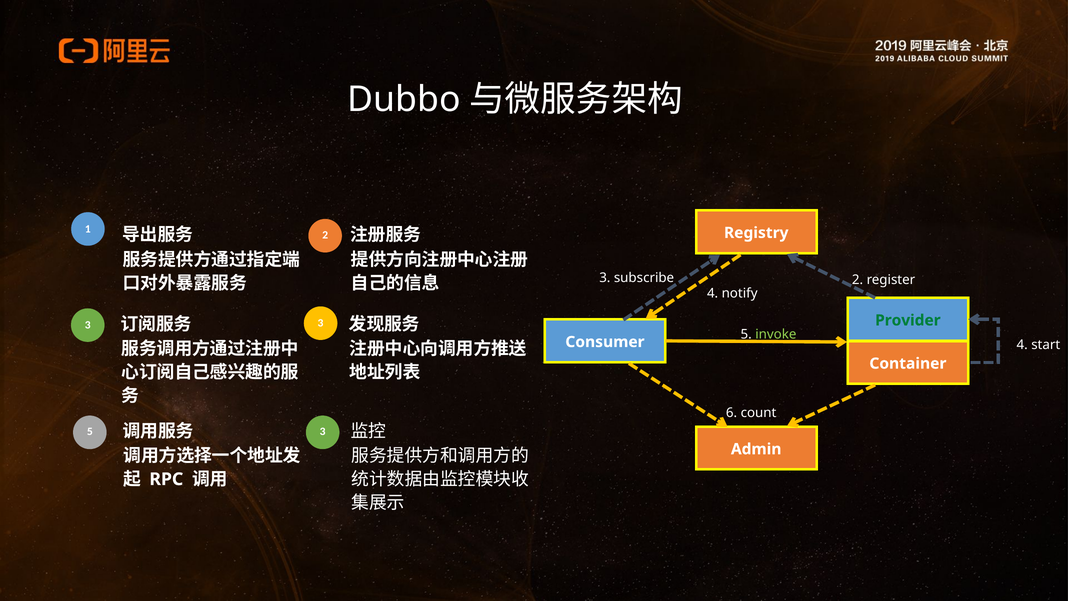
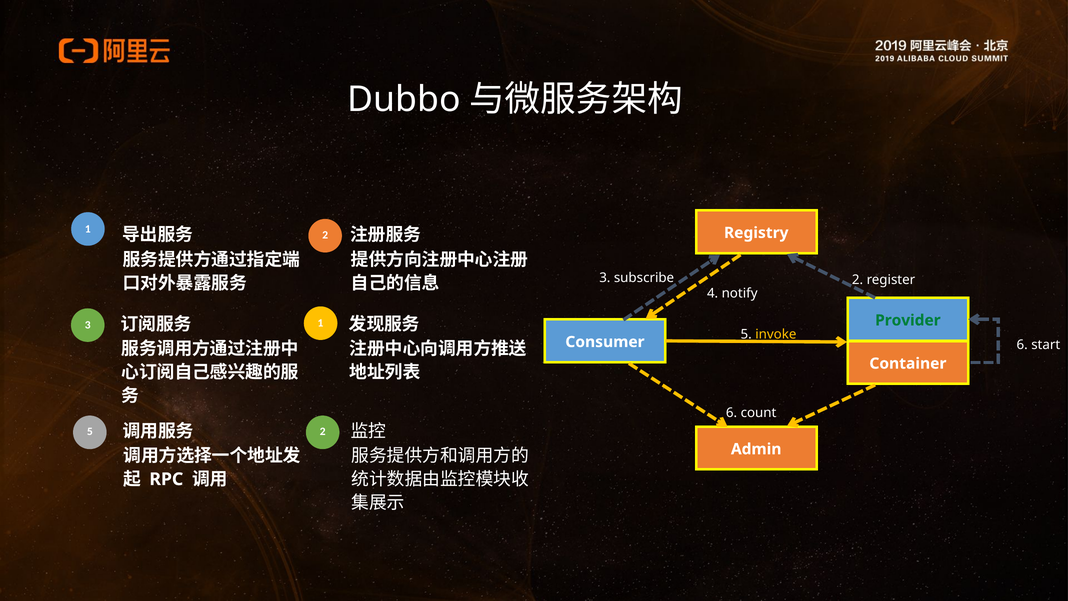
3 3: 3 -> 1
invoke colour: light green -> yellow
Consumer 4: 4 -> 6
5 3: 3 -> 2
